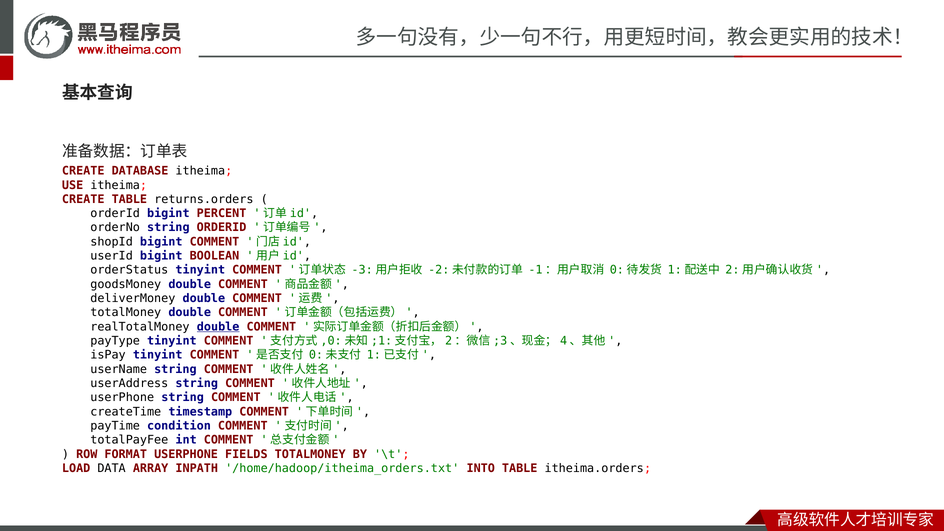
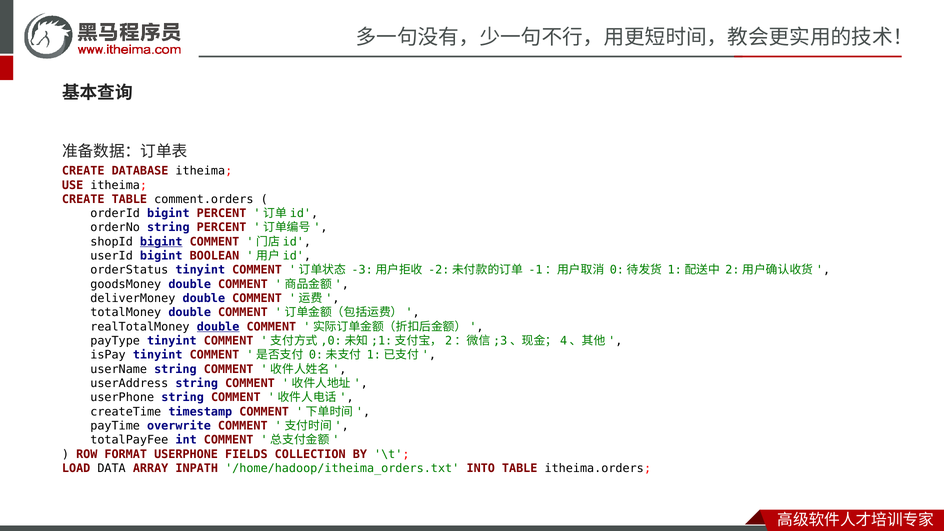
returns.orders: returns.orders -> comment.orders
string ORDERID: ORDERID -> PERCENT
bigint at (161, 242) underline: none -> present
condition: condition -> overwrite
FIELDS TOTALMONEY: TOTALMONEY -> COLLECTION
